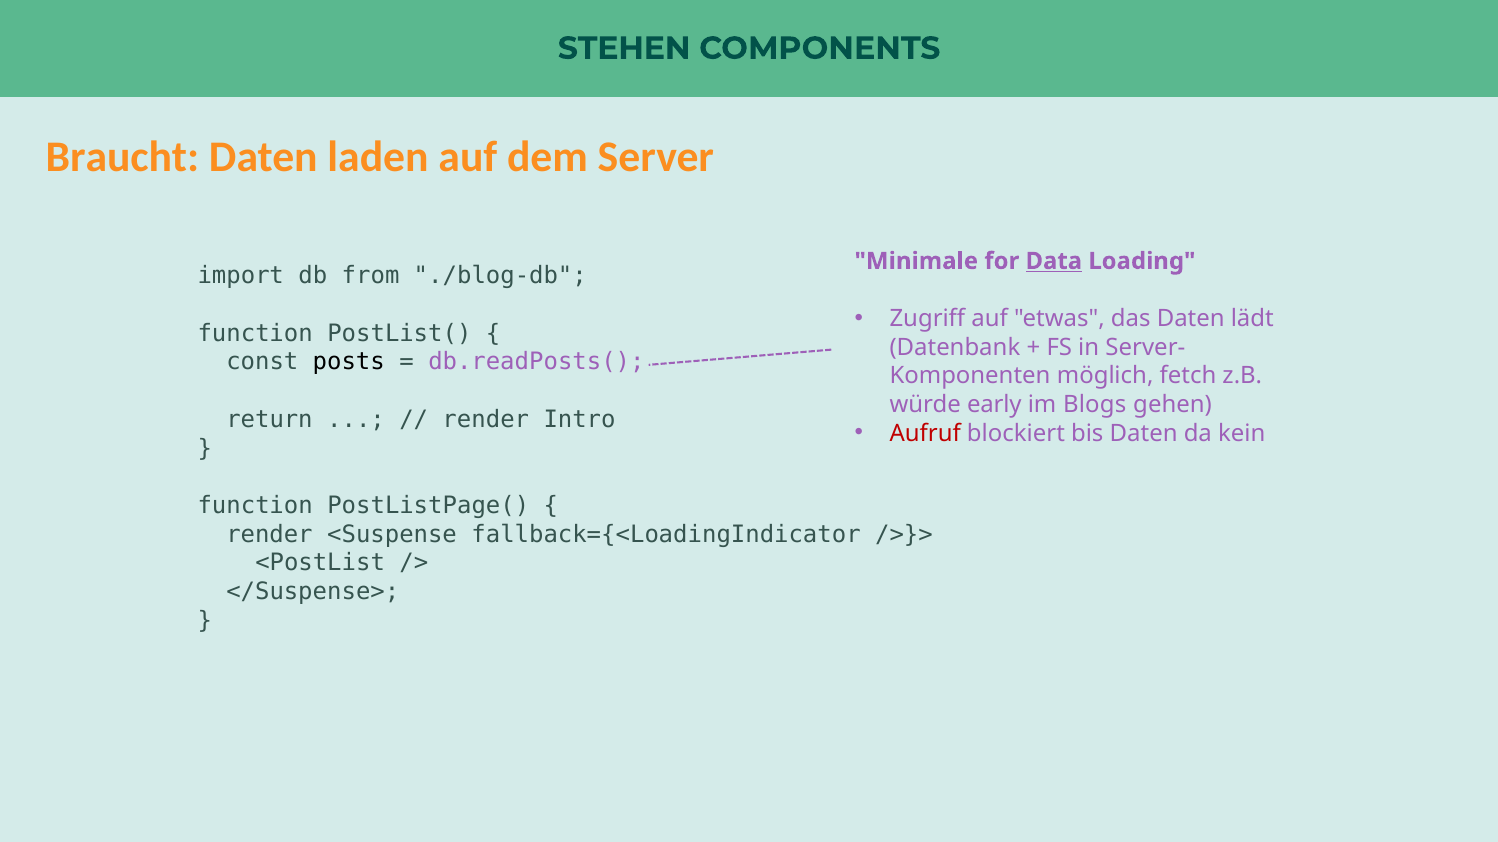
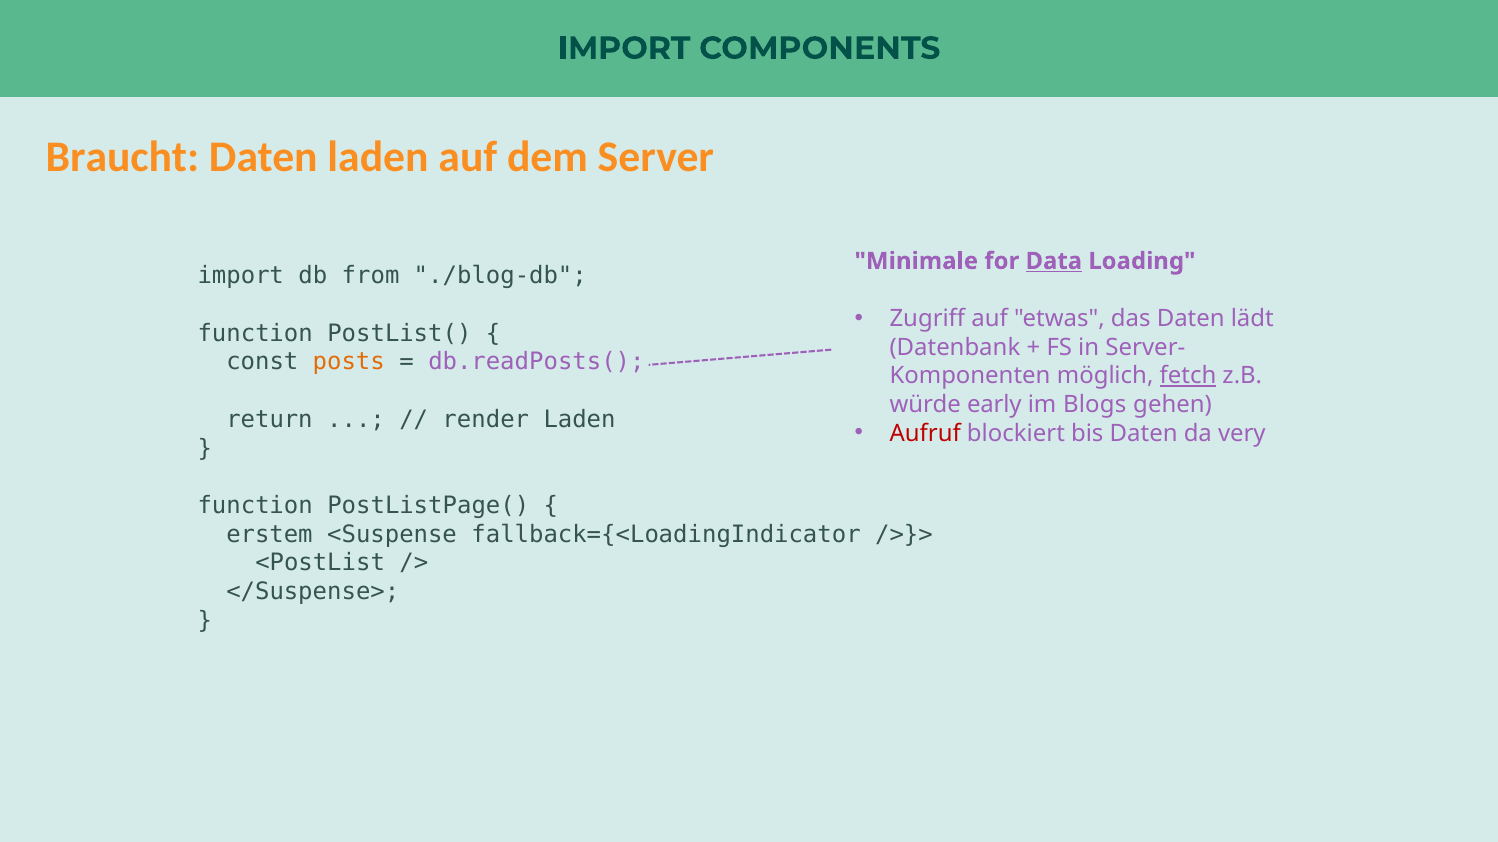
STEHEN at (624, 48): STEHEN -> IMPORT
posts colour: black -> orange
fetch underline: none -> present
render Intro: Intro -> Laden
kein: kein -> very
render at (270, 535): render -> erstem
